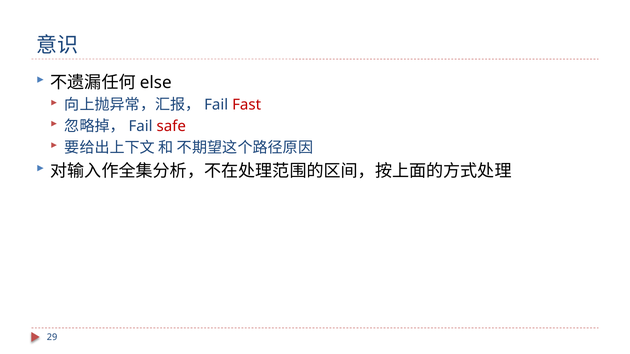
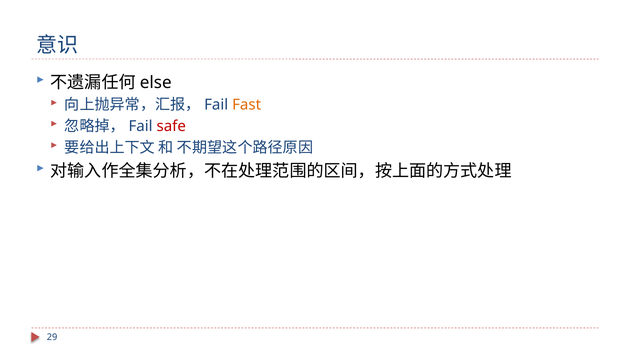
Fast colour: red -> orange
